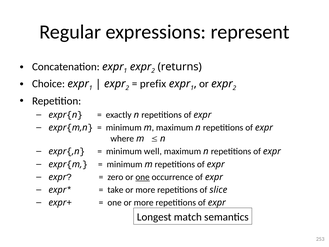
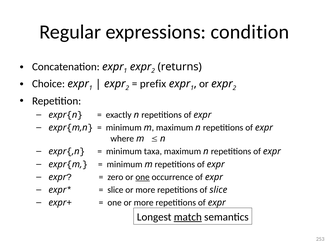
represent: represent -> condition
well: well -> taxa
take at (115, 190): take -> slice
match underline: none -> present
